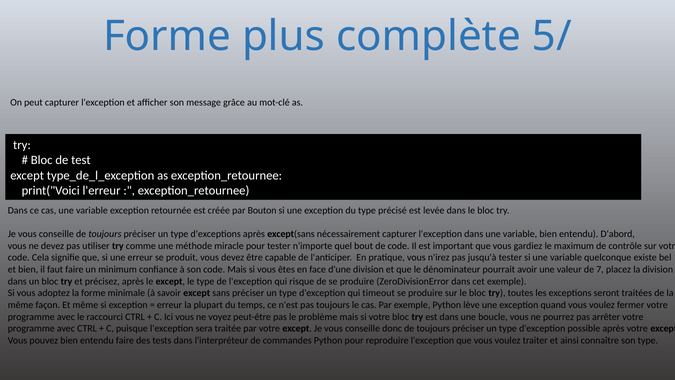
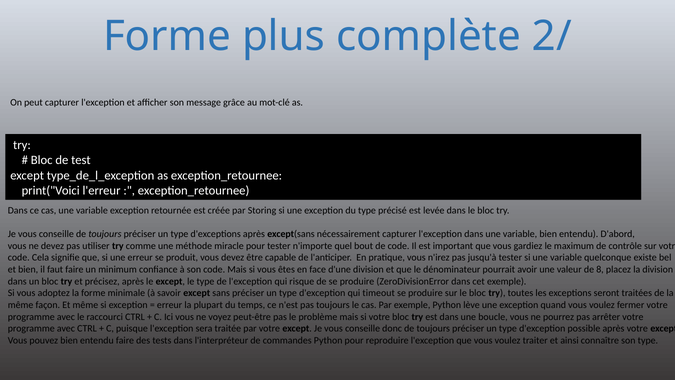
5/: 5/ -> 2/
Bouton: Bouton -> Storing
7: 7 -> 8
